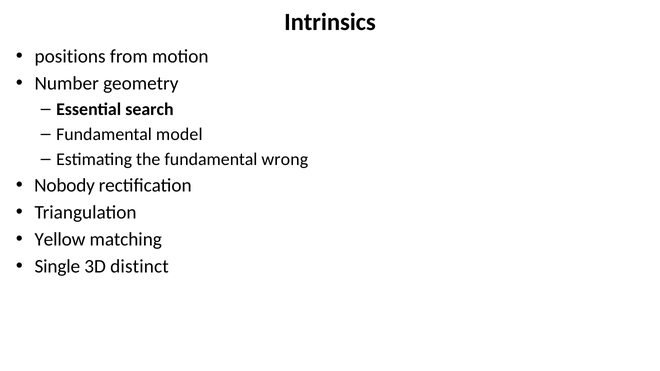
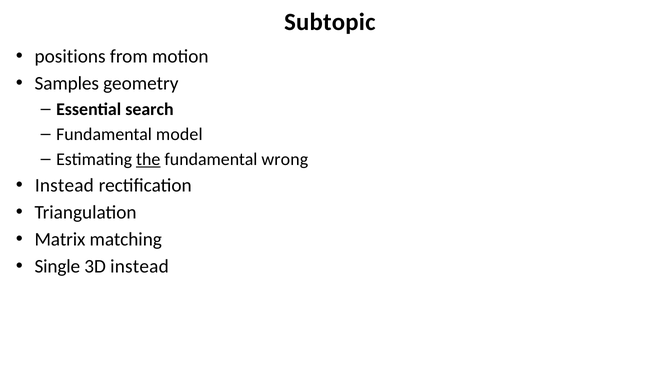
Intrinsics: Intrinsics -> Subtopic
Number: Number -> Samples
the underline: none -> present
Nobody at (65, 186): Nobody -> Instead
Yellow: Yellow -> Matrix
3D distinct: distinct -> instead
